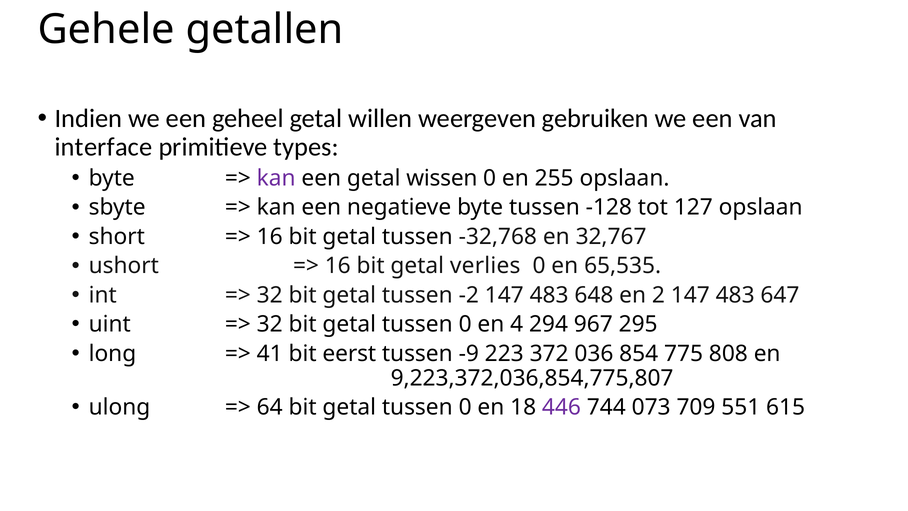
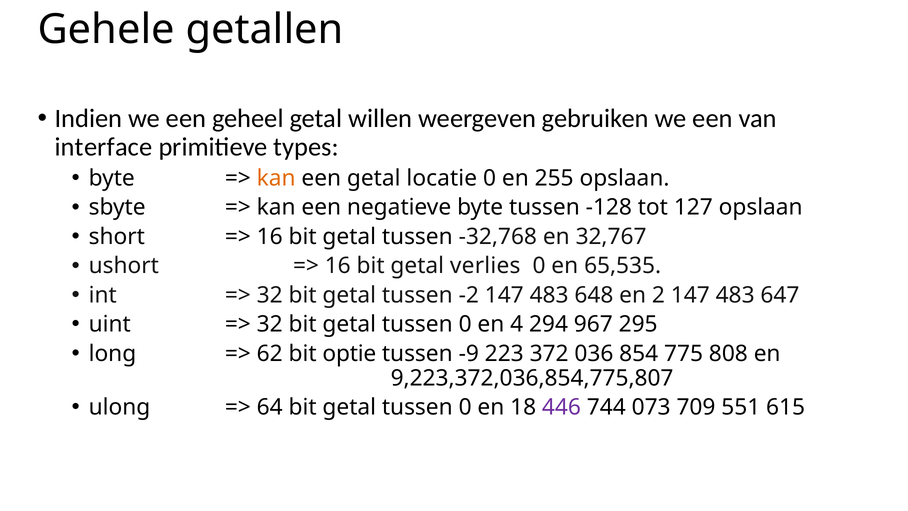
kan at (276, 178) colour: purple -> orange
wissen: wissen -> locatie
41: 41 -> 62
eerst: eerst -> optie
